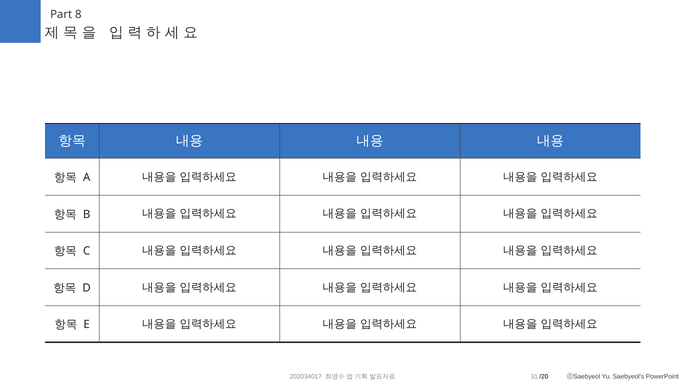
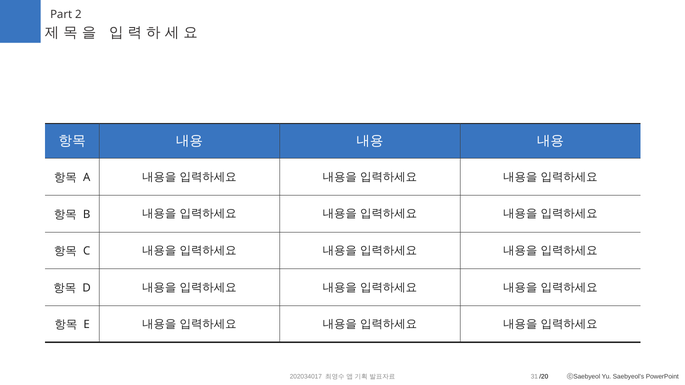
8: 8 -> 2
